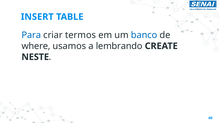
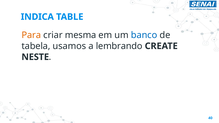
INSERT: INSERT -> INDICA
Para colour: blue -> orange
termos: termos -> mesma
where: where -> tabela
